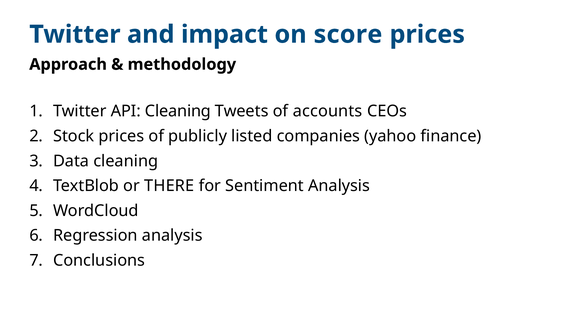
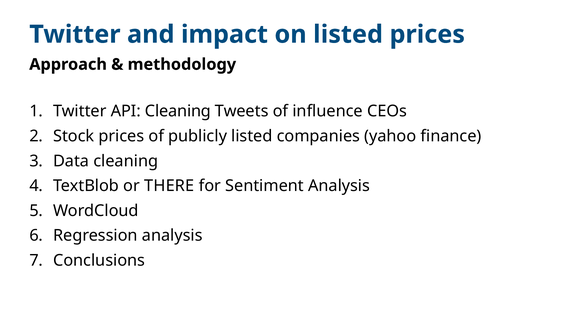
on score: score -> listed
accounts: accounts -> influence
